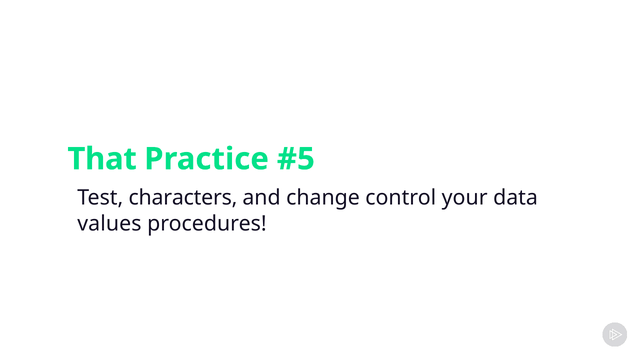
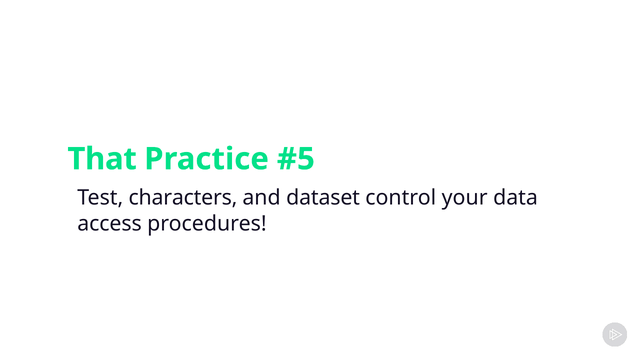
change: change -> dataset
values: values -> access
